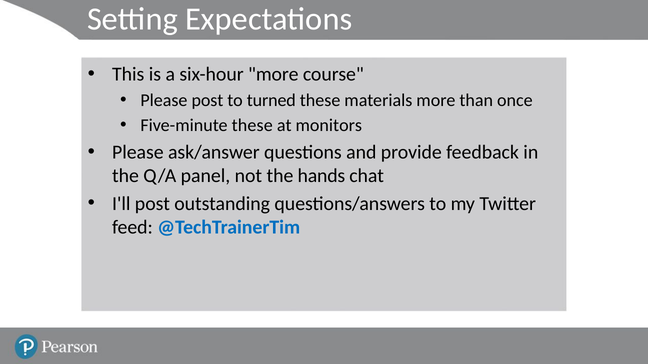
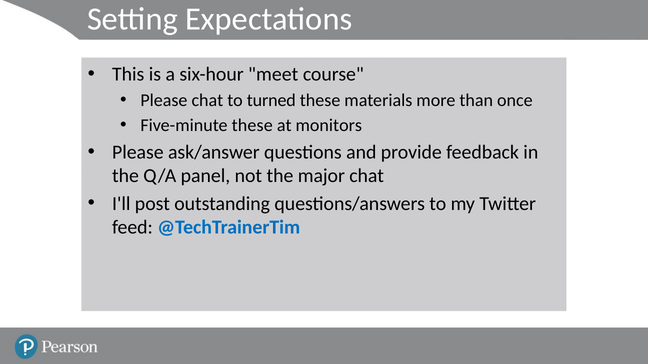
six-hour more: more -> meet
Please post: post -> chat
hands: hands -> major
